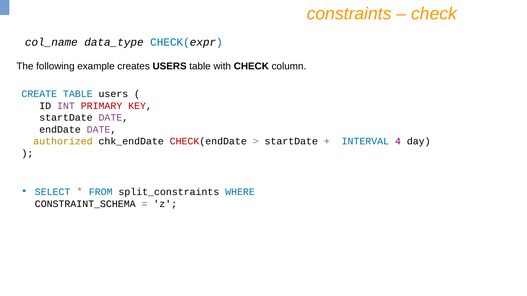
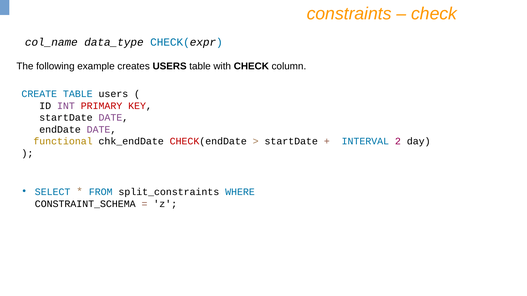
authorized: authorized -> functional
4: 4 -> 2
